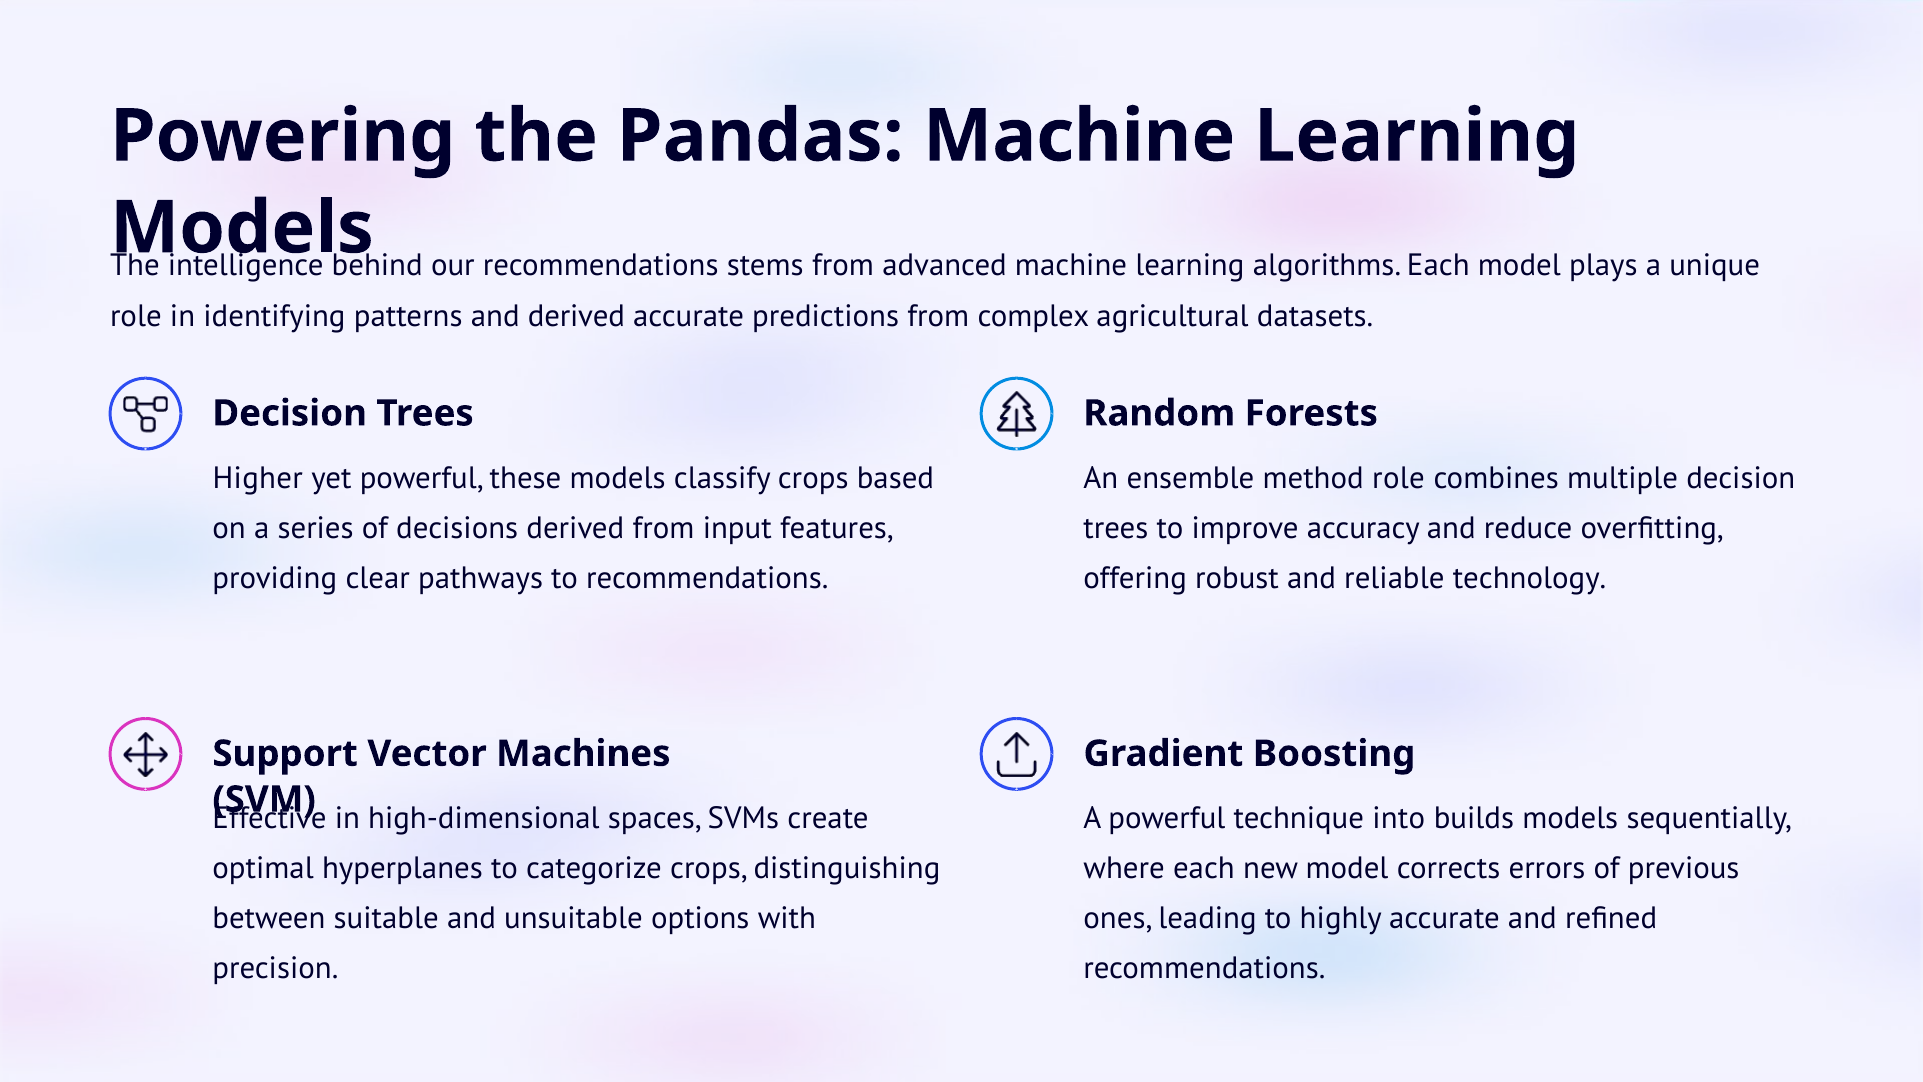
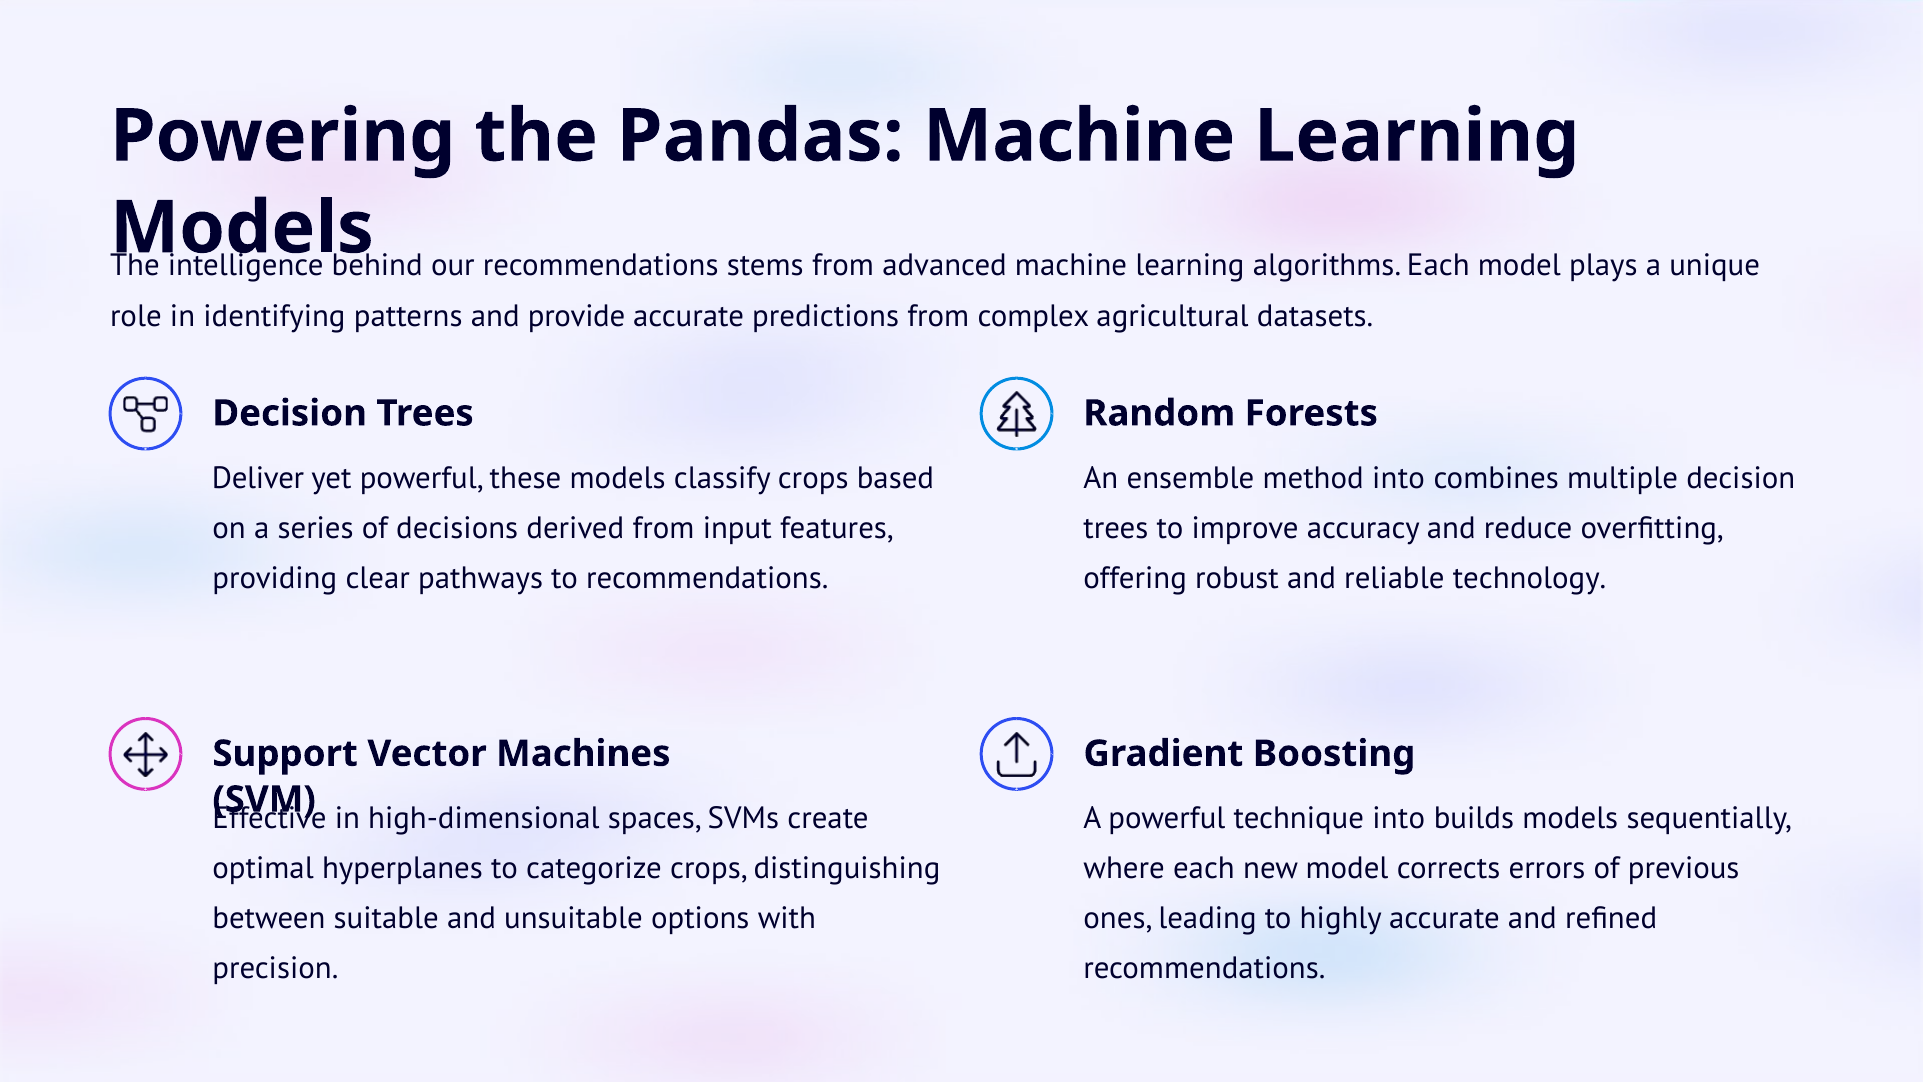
and derived: derived -> provide
Higher: Higher -> Deliver
method role: role -> into
